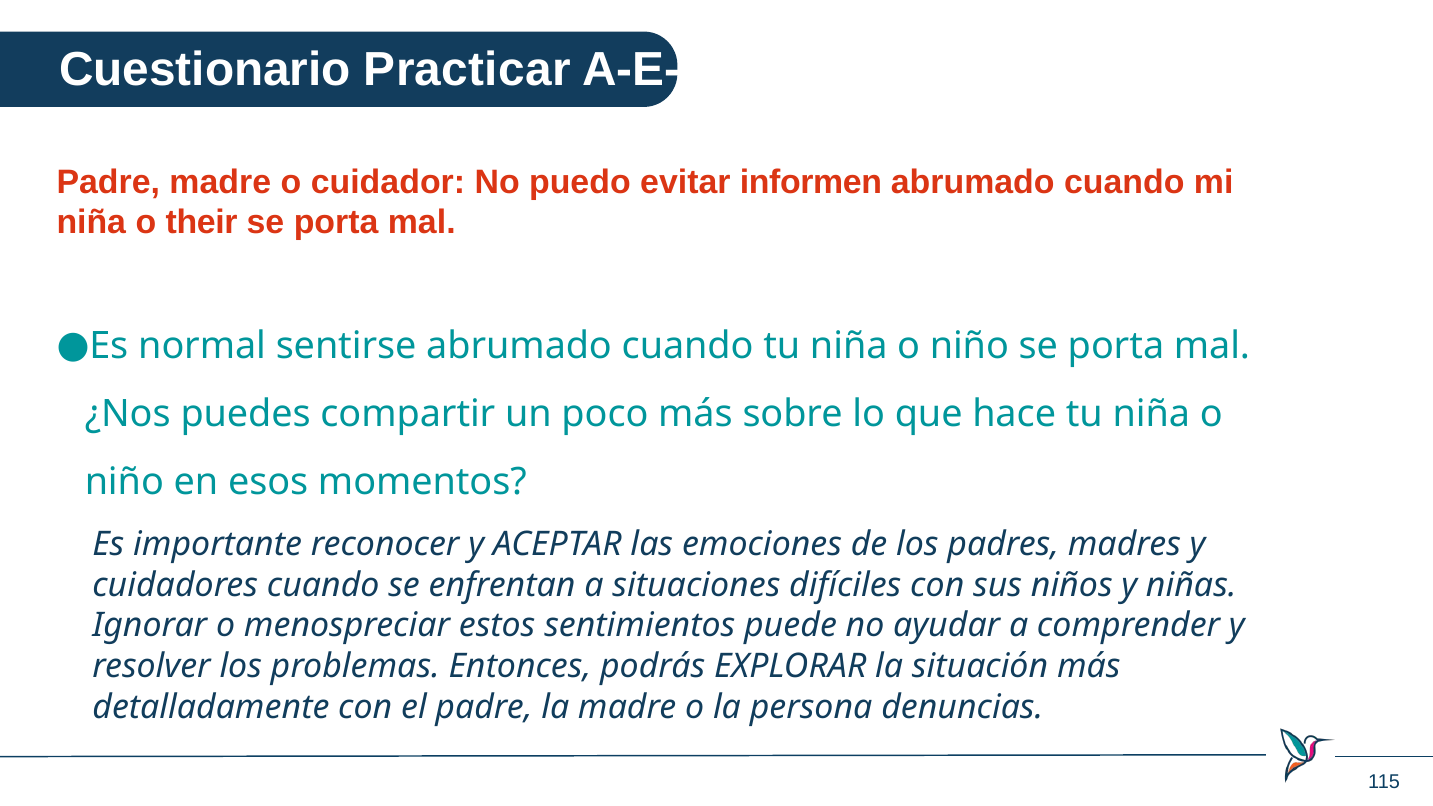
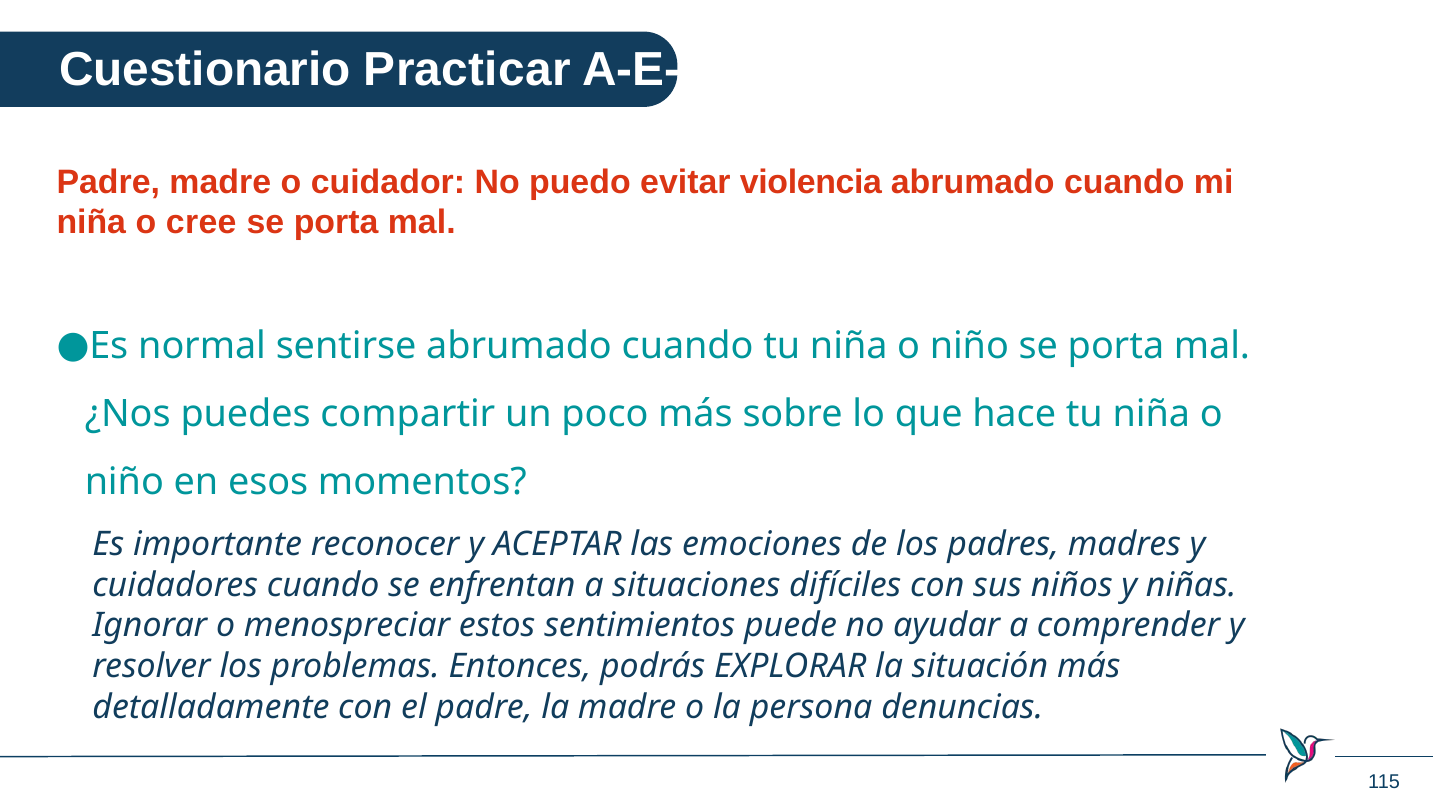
informen: informen -> violencia
their: their -> cree
